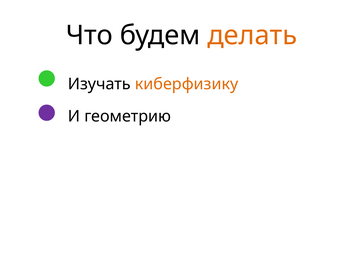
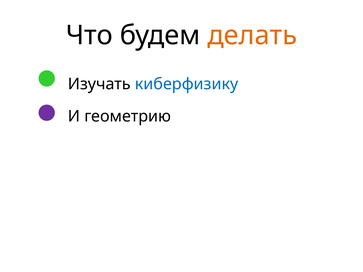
киберфизику colour: orange -> blue
